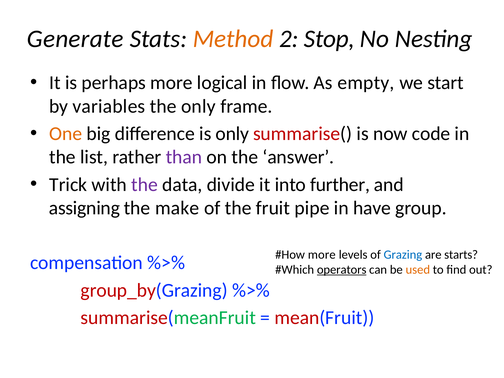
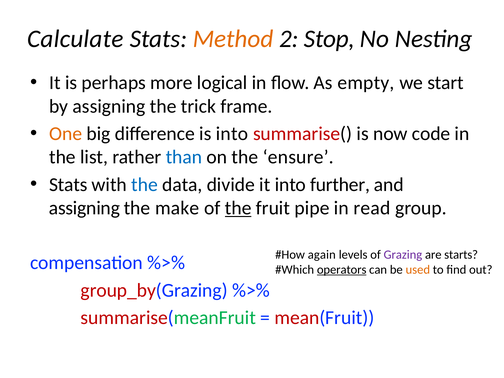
Generate: Generate -> Calculate
by variables: variables -> assigning
the only: only -> trick
is only: only -> into
than colour: purple -> blue
answer: answer -> ensure
Trick at (68, 185): Trick -> Stats
the at (145, 185) colour: purple -> blue
the at (238, 208) underline: none -> present
have: have -> read
more at (322, 255): more -> again
Grazing colour: blue -> purple
